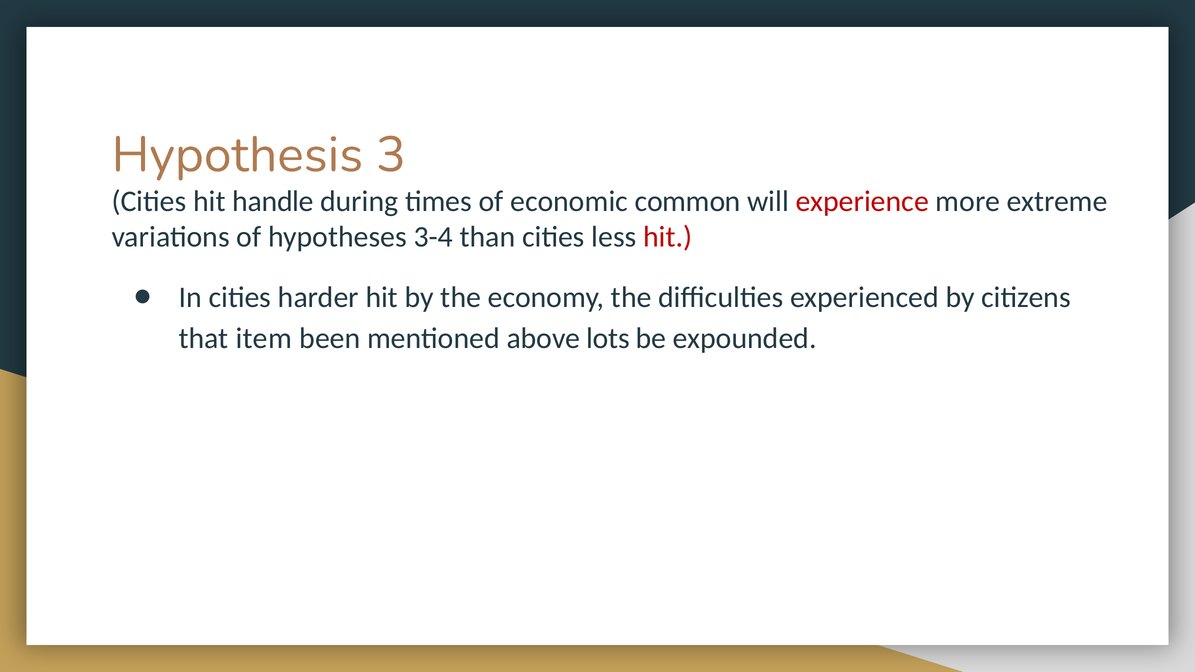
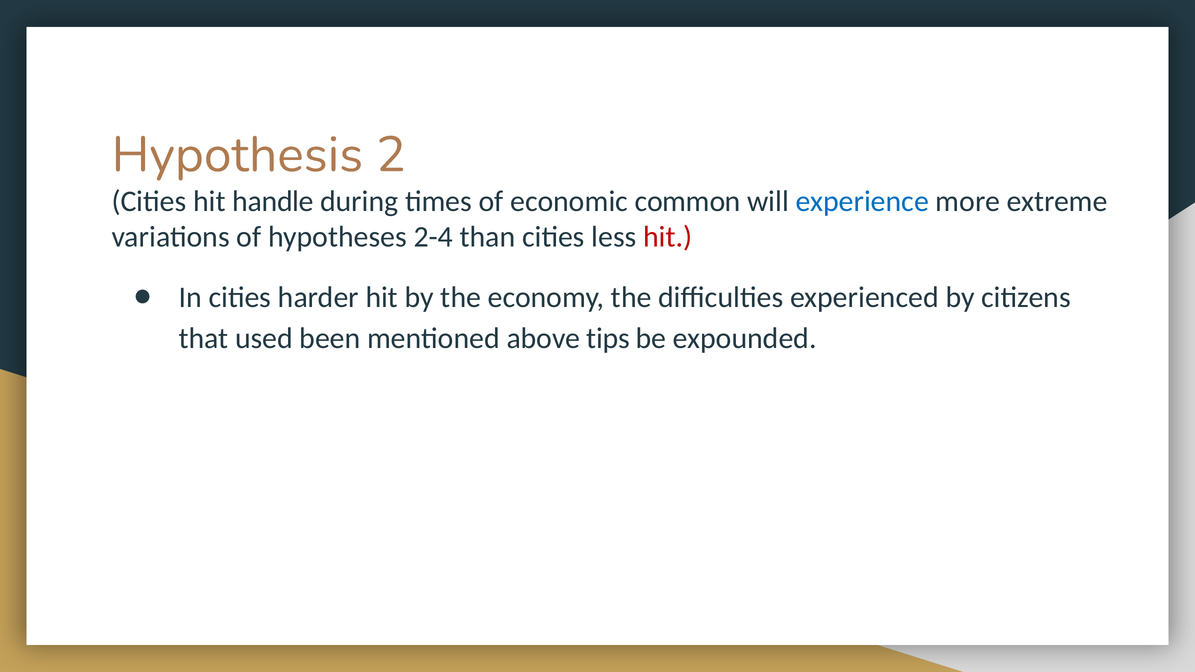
3: 3 -> 2
experience colour: red -> blue
3-4: 3-4 -> 2-4
item: item -> used
lots: lots -> tips
